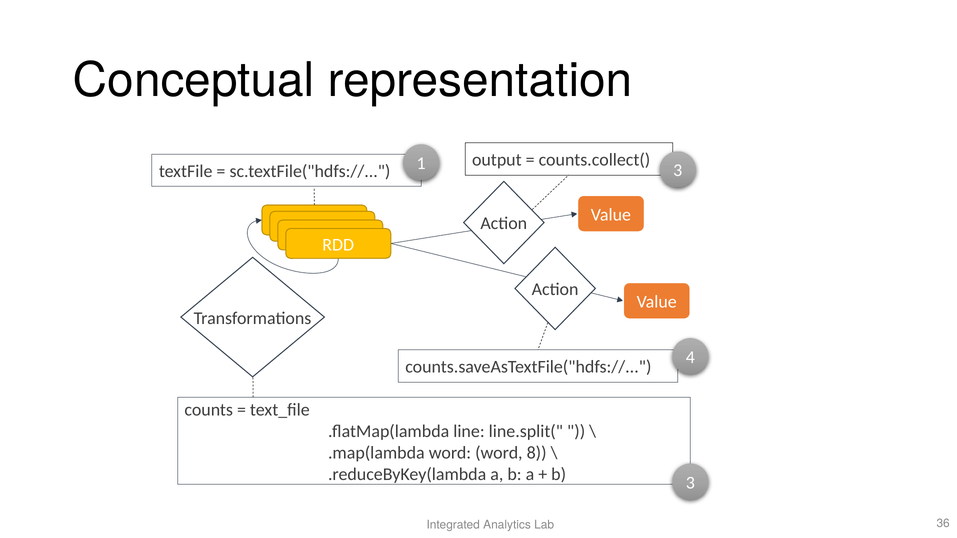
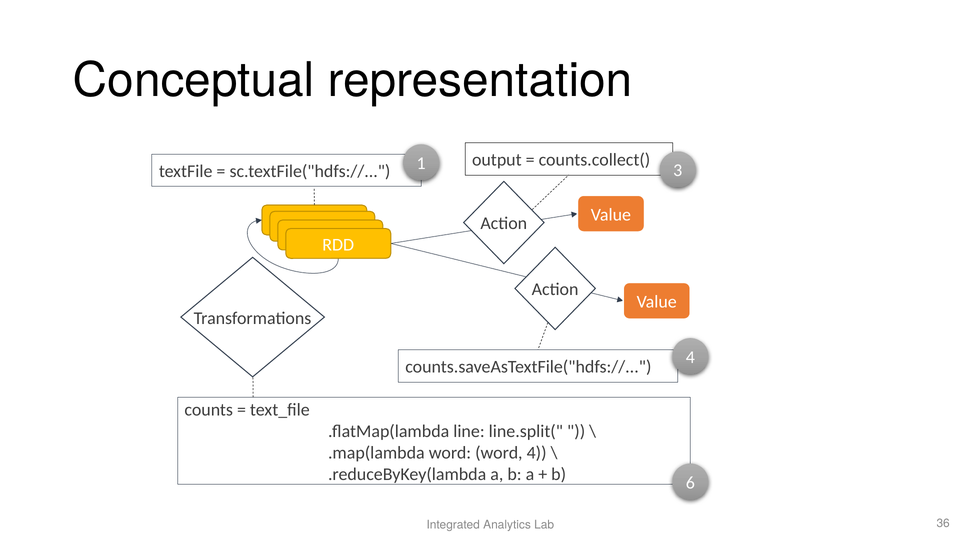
word 8: 8 -> 4
b 3: 3 -> 6
